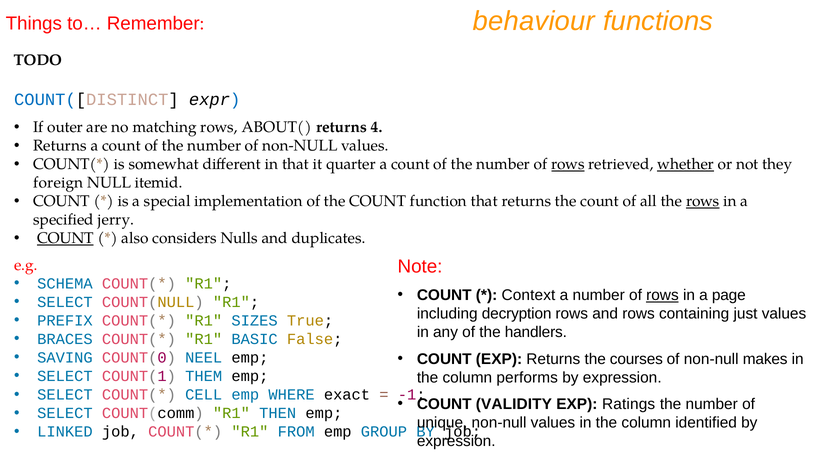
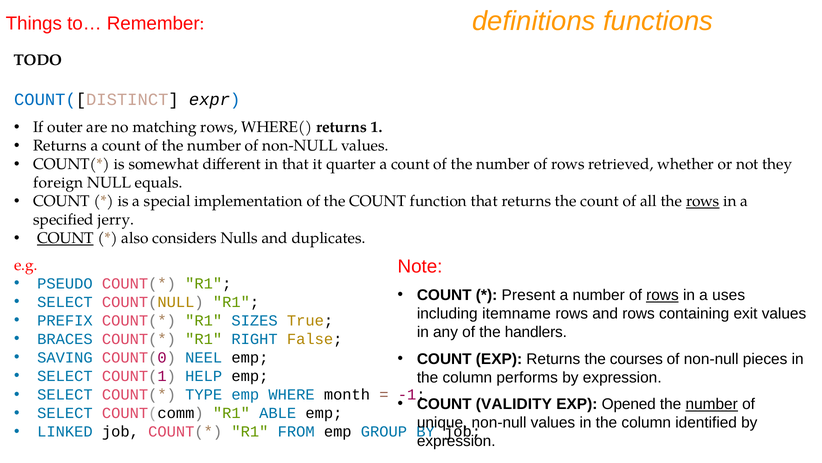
behaviour: behaviour -> definitions
ABOUT(: ABOUT( -> WHERE(
4: 4 -> 1
rows at (568, 164) underline: present -> none
whether underline: present -> none
itemid: itemid -> equals
SCHEMA: SCHEMA -> PSEUDO
Context: Context -> Present
page: page -> uses
decryption: decryption -> itemname
just: just -> exit
BASIC: BASIC -> RIGHT
makes: makes -> pieces
THEM: THEM -> HELP
CELL: CELL -> TYPE
exact: exact -> month
Ratings: Ratings -> Opened
number at (712, 404) underline: none -> present
THEN: THEN -> ABLE
